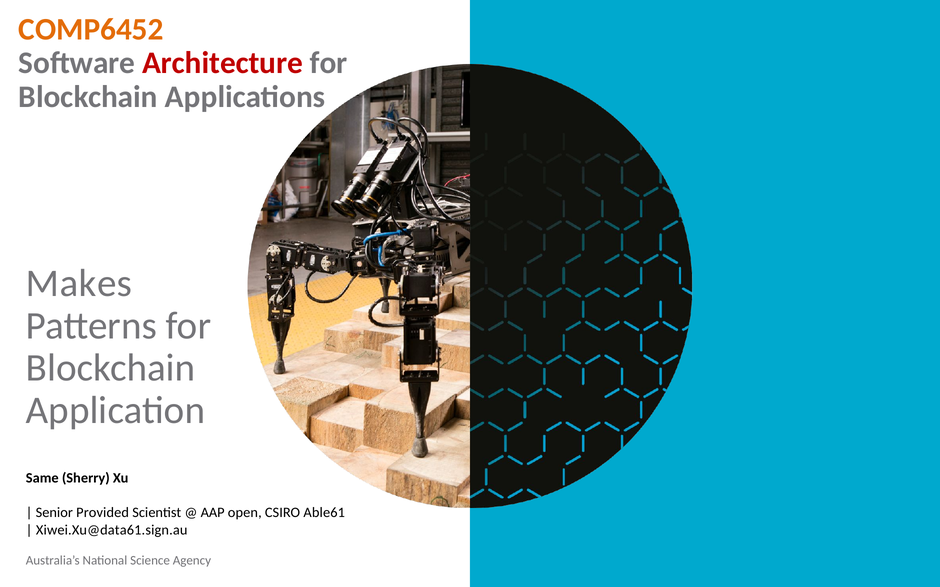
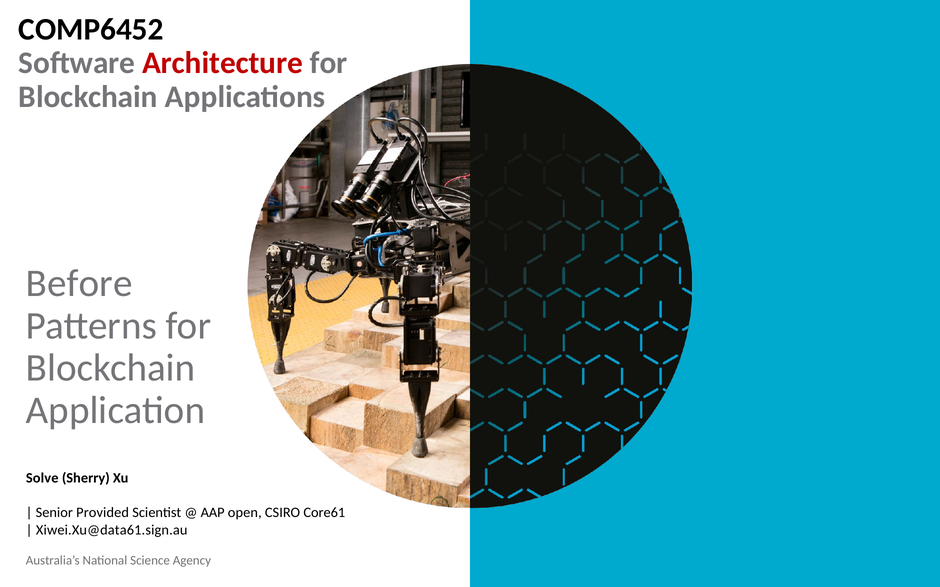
COMP6452 colour: orange -> black
Makes: Makes -> Before
Same: Same -> Solve
Able61: Able61 -> Core61
